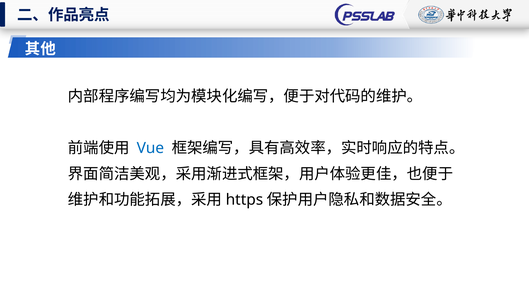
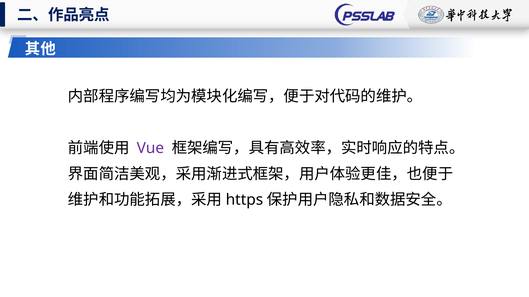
Vue colour: blue -> purple
